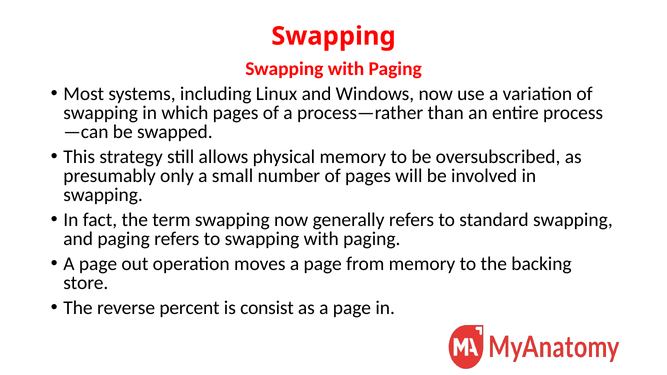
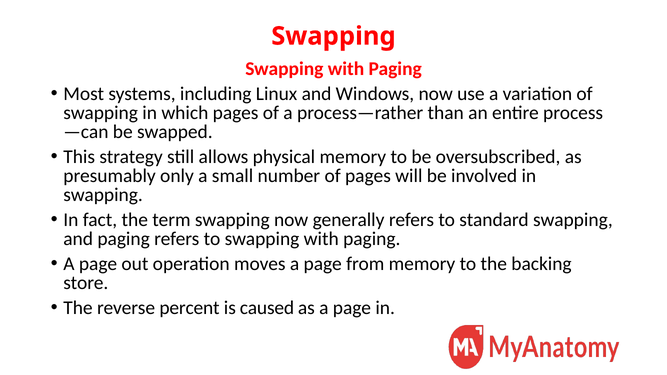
consist: consist -> caused
